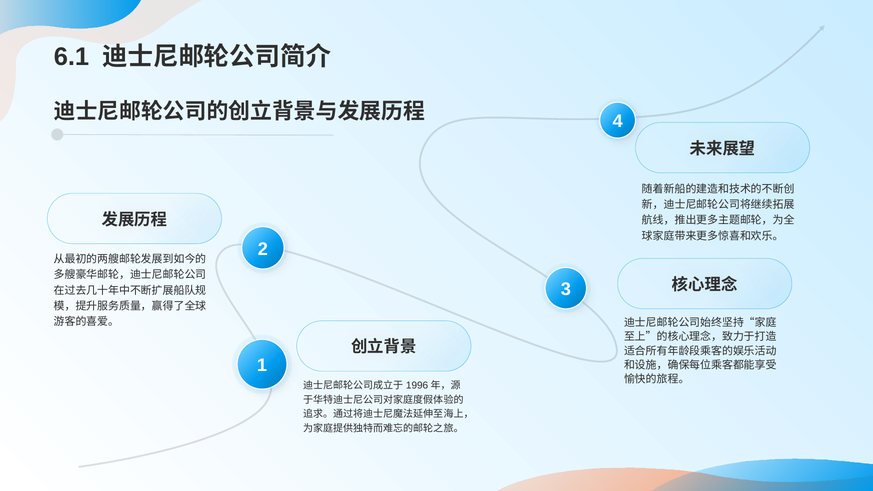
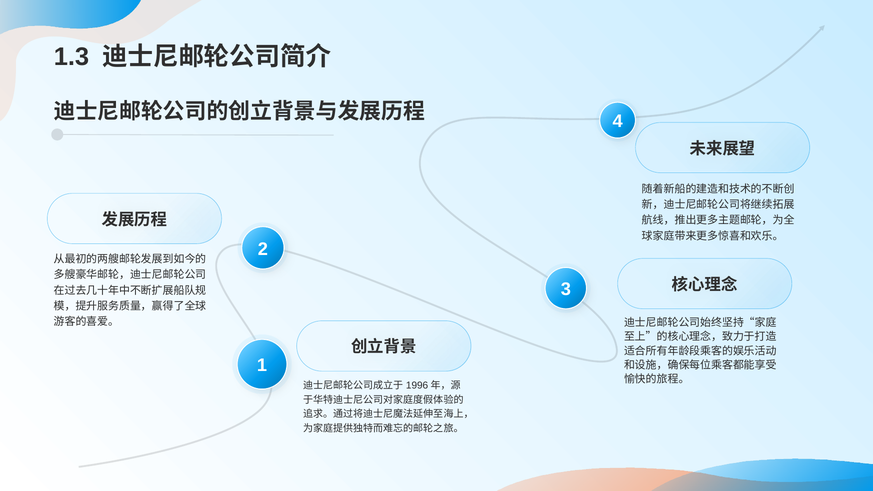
6.1: 6.1 -> 1.3
